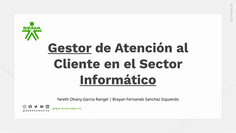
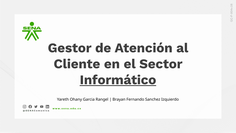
Gestor underline: present -> none
